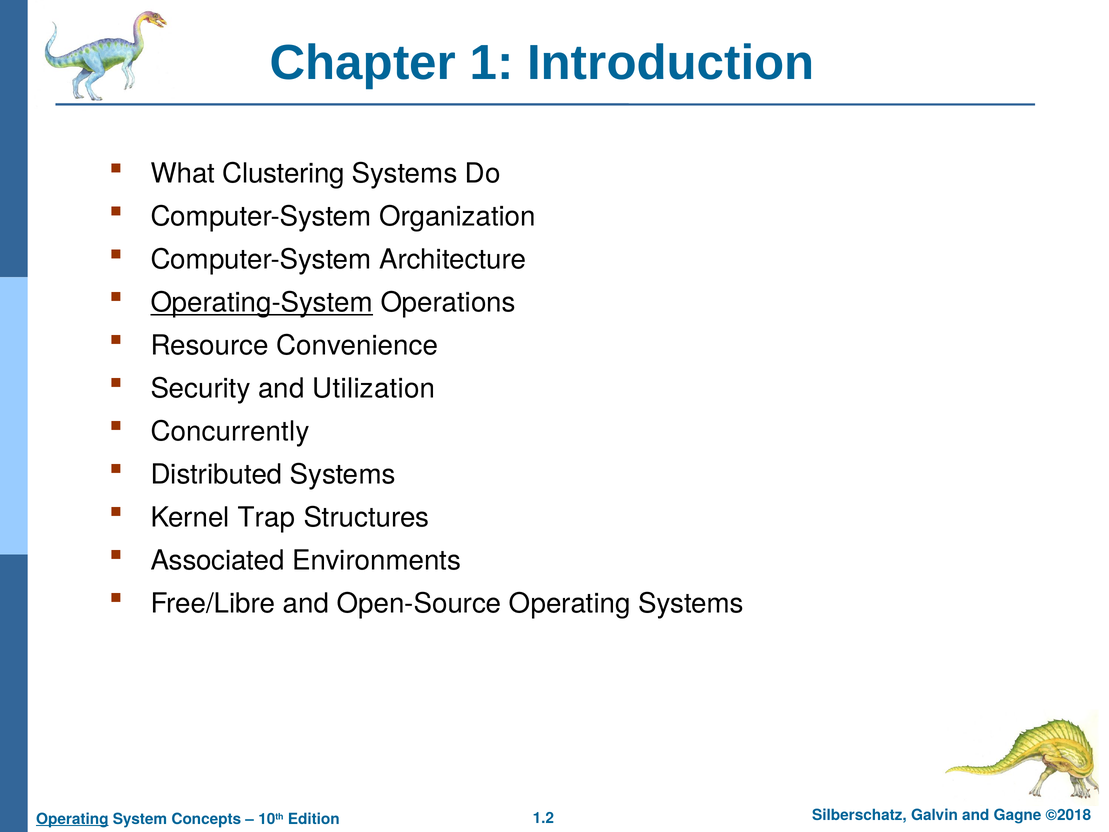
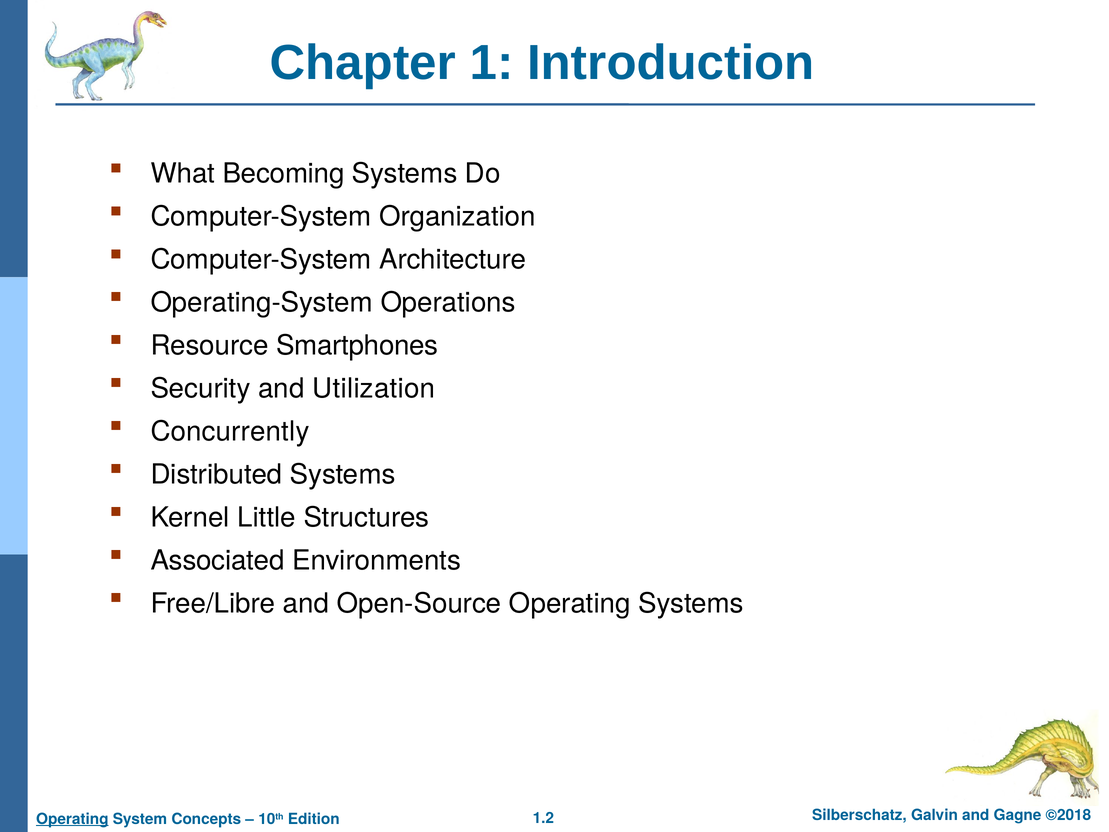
Clustering: Clustering -> Becoming
Operating-System underline: present -> none
Convenience: Convenience -> Smartphones
Trap: Trap -> Little
